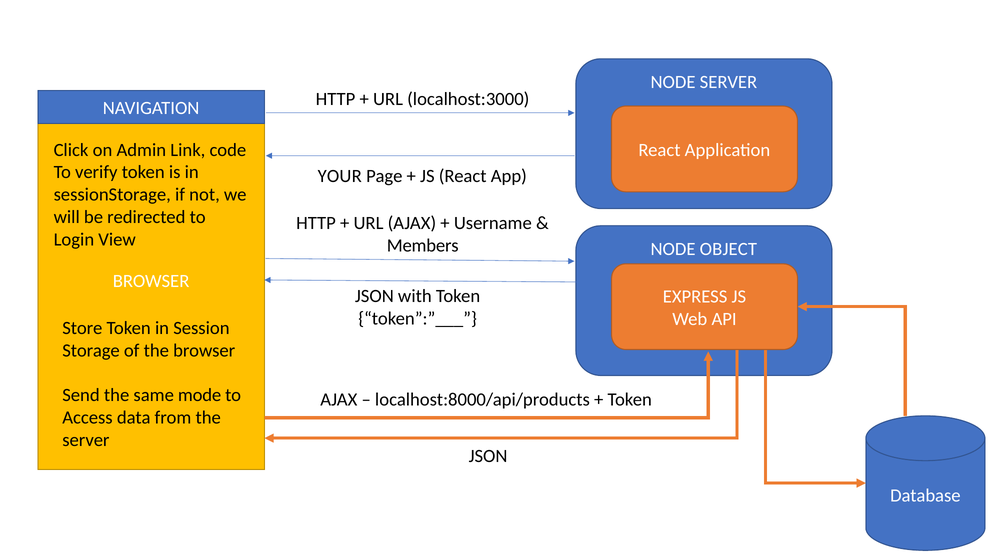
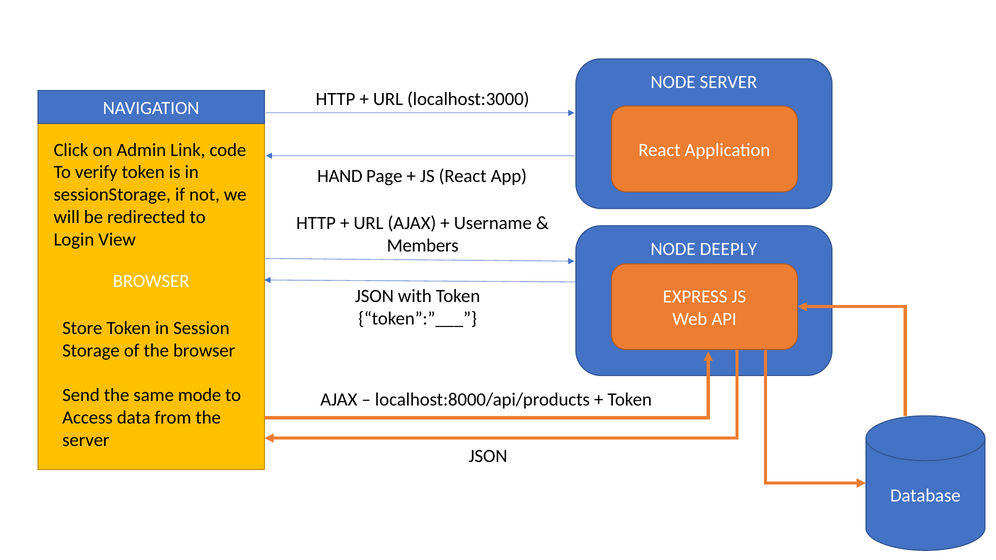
YOUR: YOUR -> HAND
OBJECT: OBJECT -> DEEPLY
